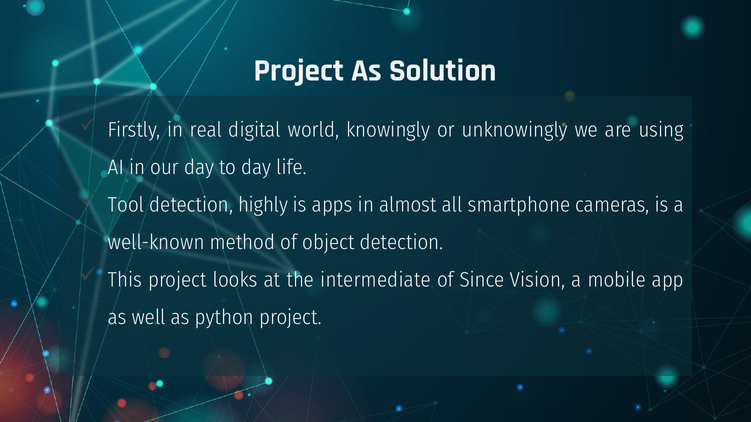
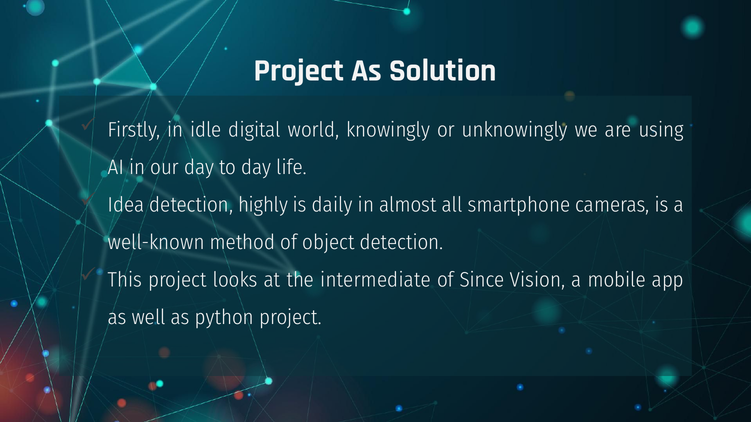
real: real -> idle
Tool: Tool -> Idea
apps: apps -> daily
